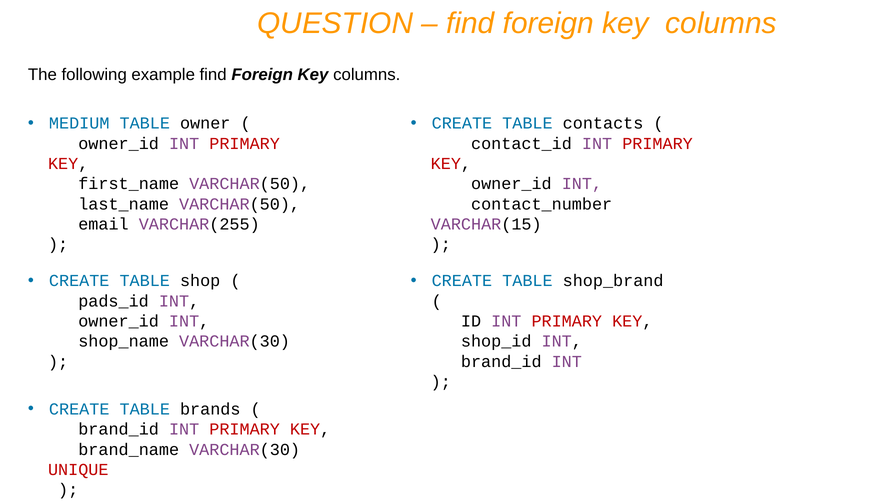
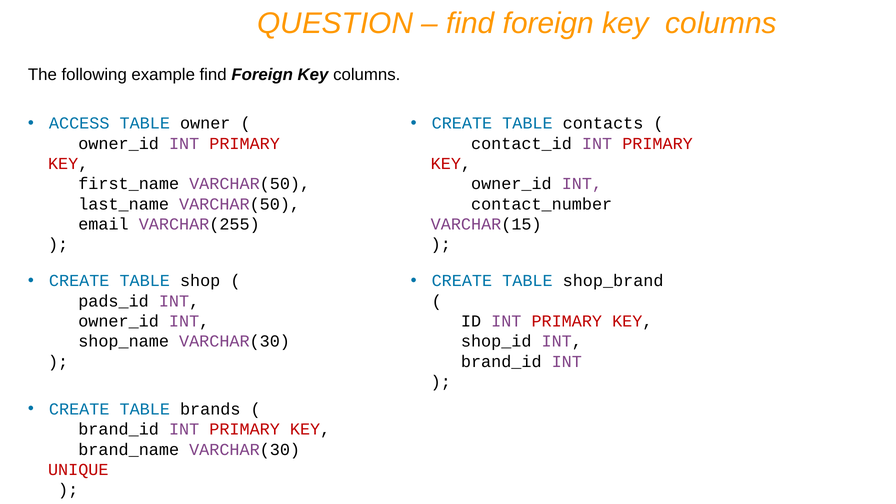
MEDIUM: MEDIUM -> ACCESS
